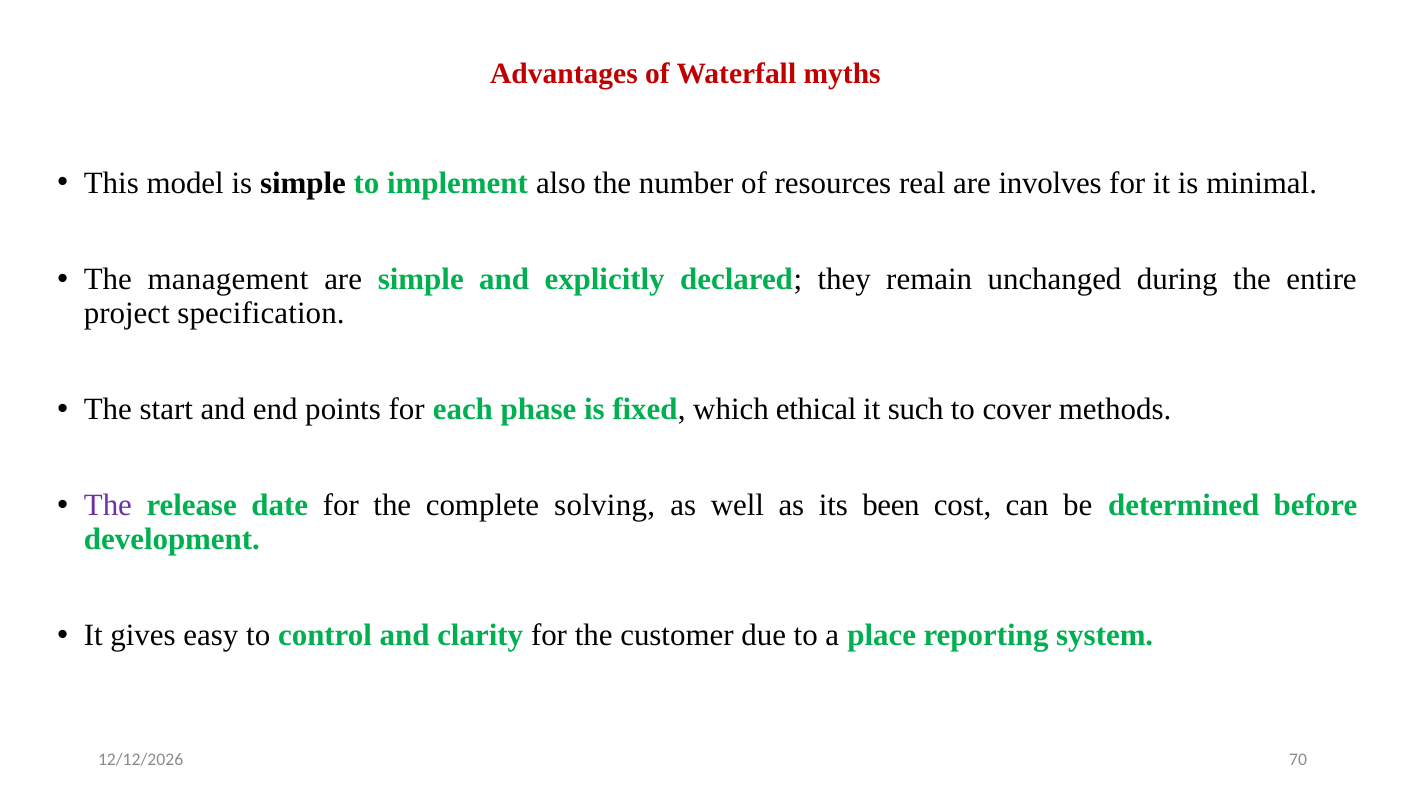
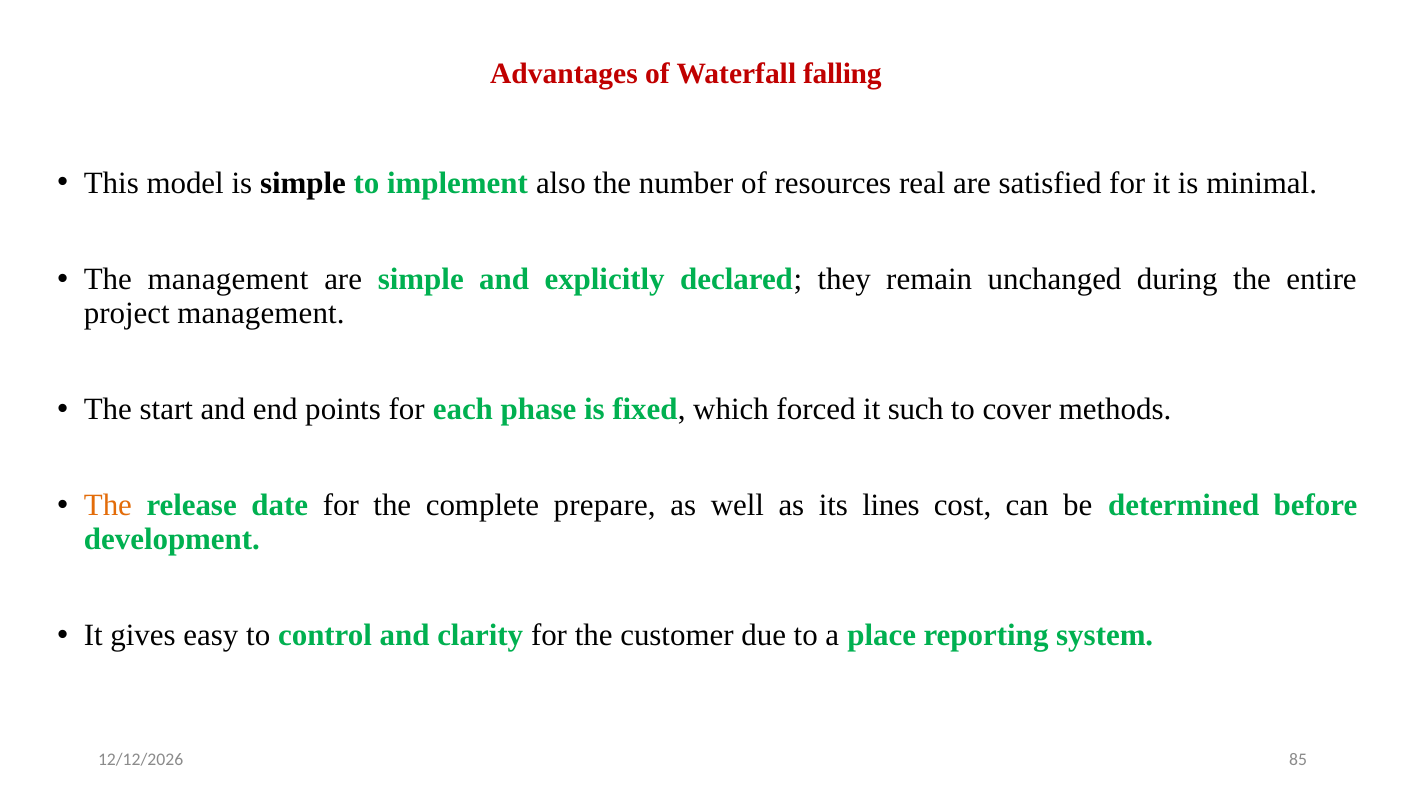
myths: myths -> falling
involves: involves -> satisfied
project specification: specification -> management
ethical: ethical -> forced
The at (108, 506) colour: purple -> orange
solving: solving -> prepare
been: been -> lines
70: 70 -> 85
